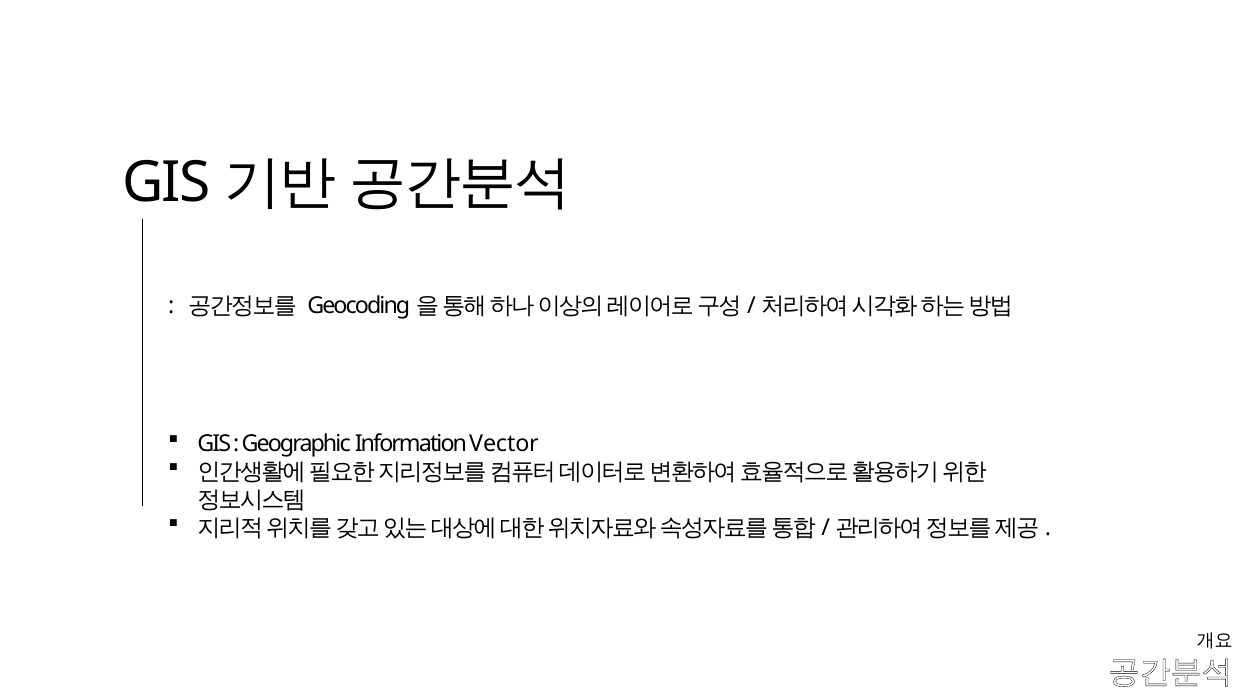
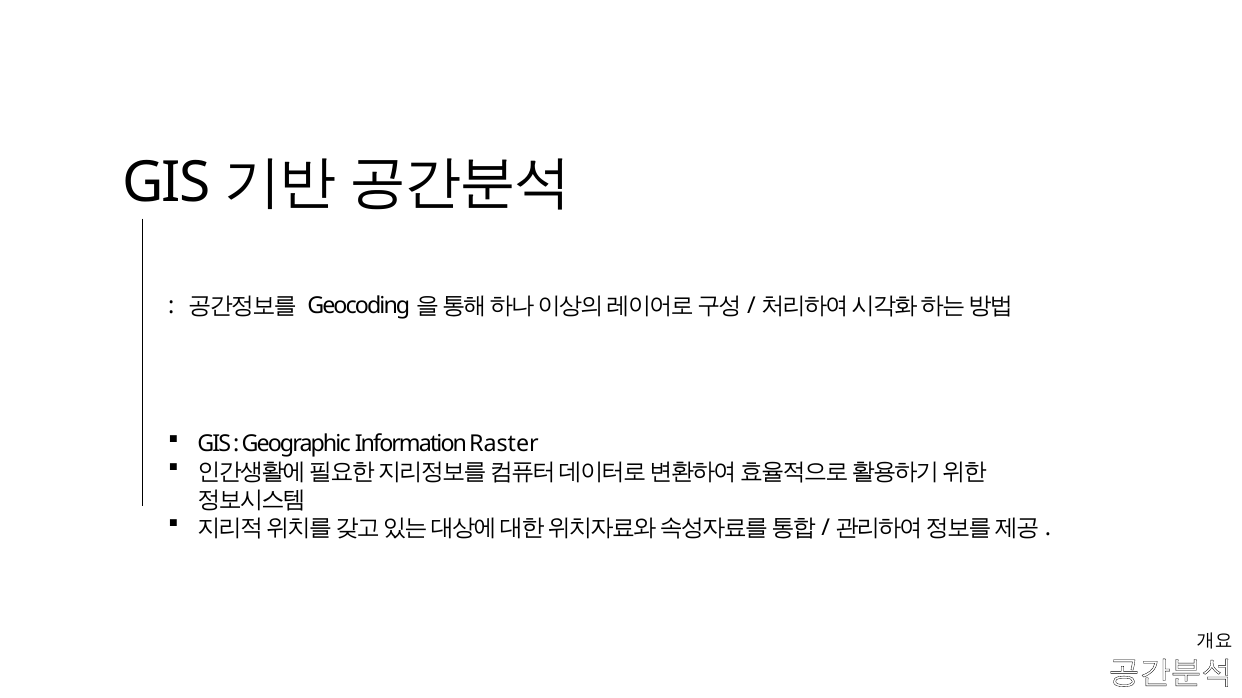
Vector: Vector -> Raster
